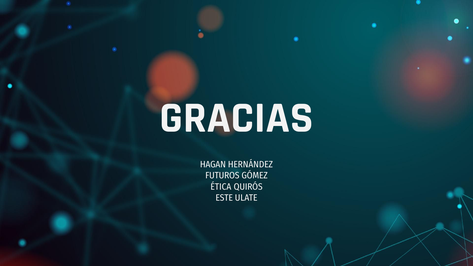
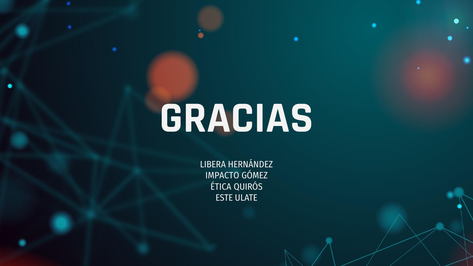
HAGAN: HAGAN -> LIBERA
FUTUROS: FUTUROS -> IMPACTO
